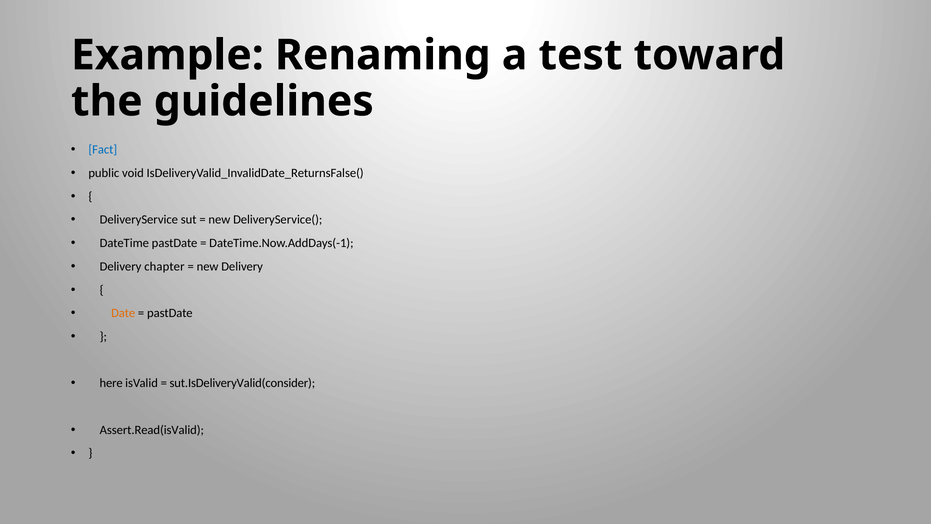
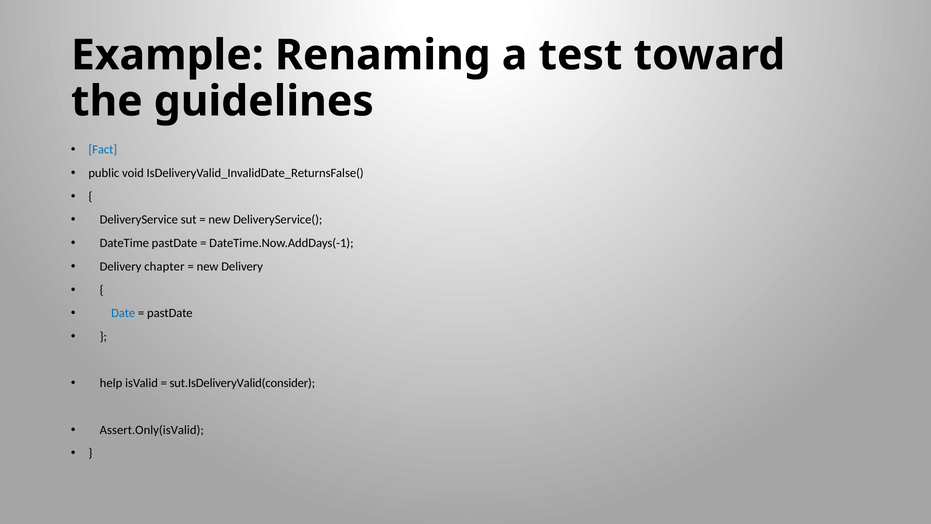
Date colour: orange -> blue
here: here -> help
Assert.Read(isValid: Assert.Read(isValid -> Assert.Only(isValid
